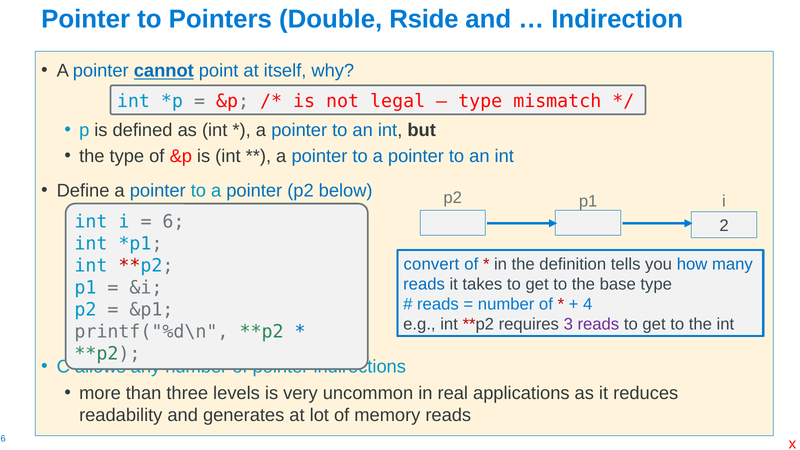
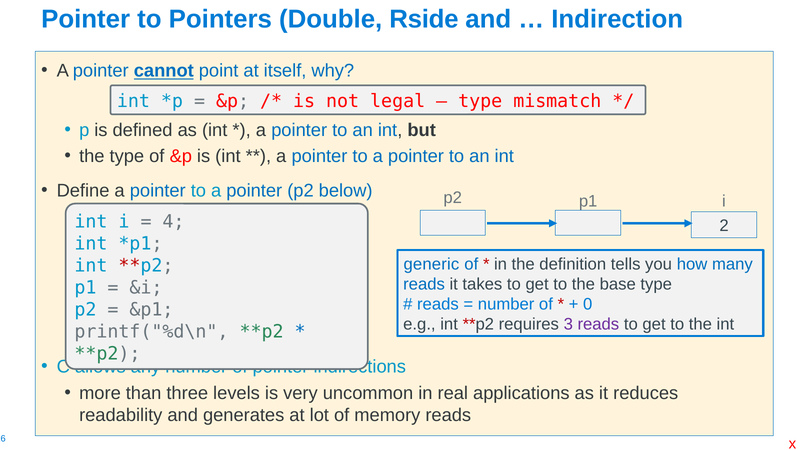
6: 6 -> 4
convert: convert -> generic
4: 4 -> 0
